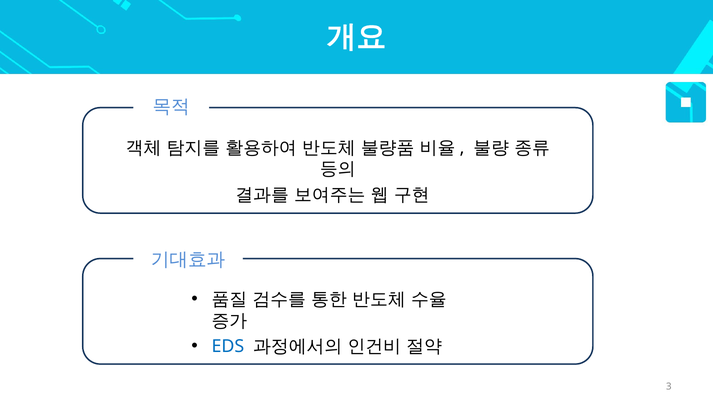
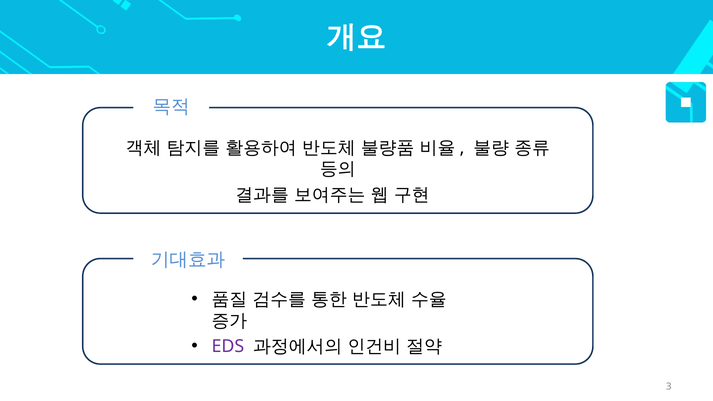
EDS colour: blue -> purple
